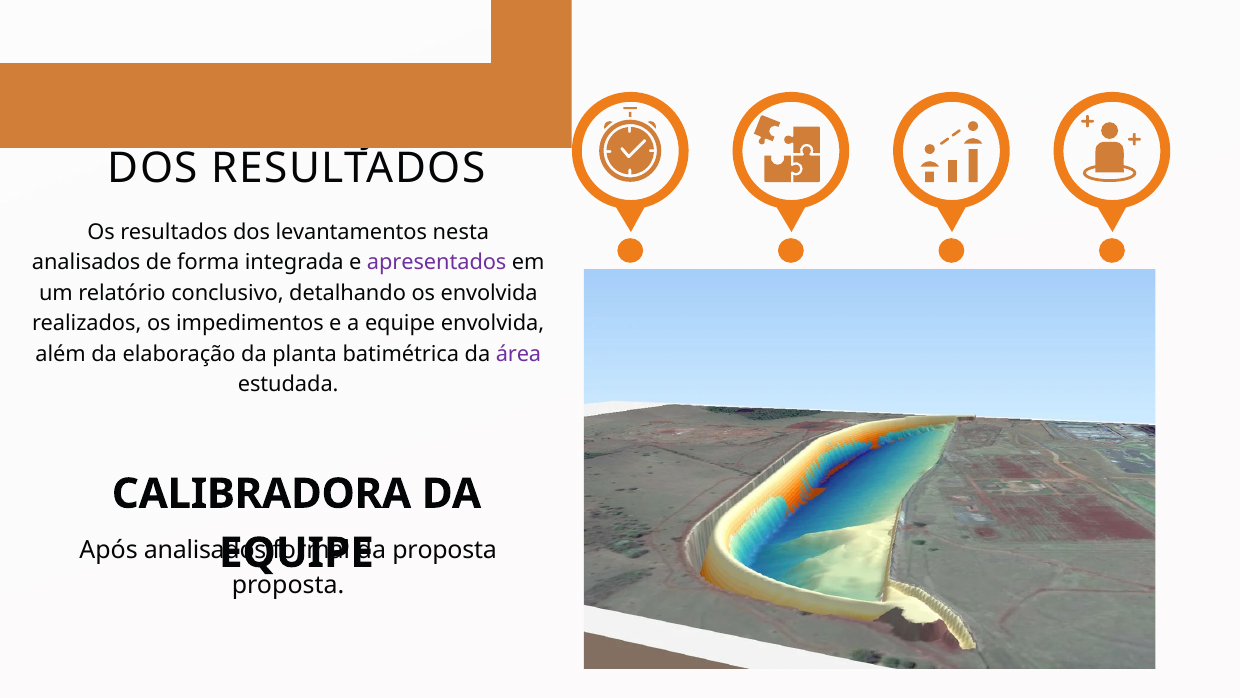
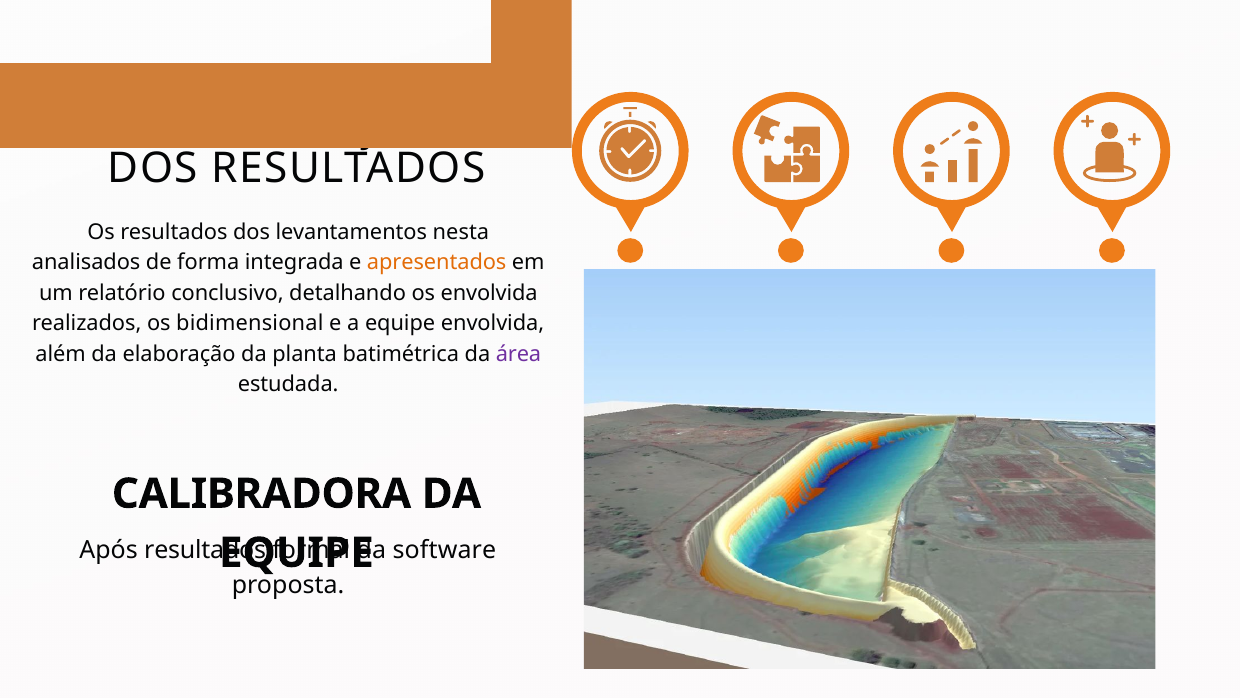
apresentados colour: purple -> orange
impedimentos: impedimentos -> bidimensional
Após analisados: analisados -> resultados
proposta at (445, 549): proposta -> software
